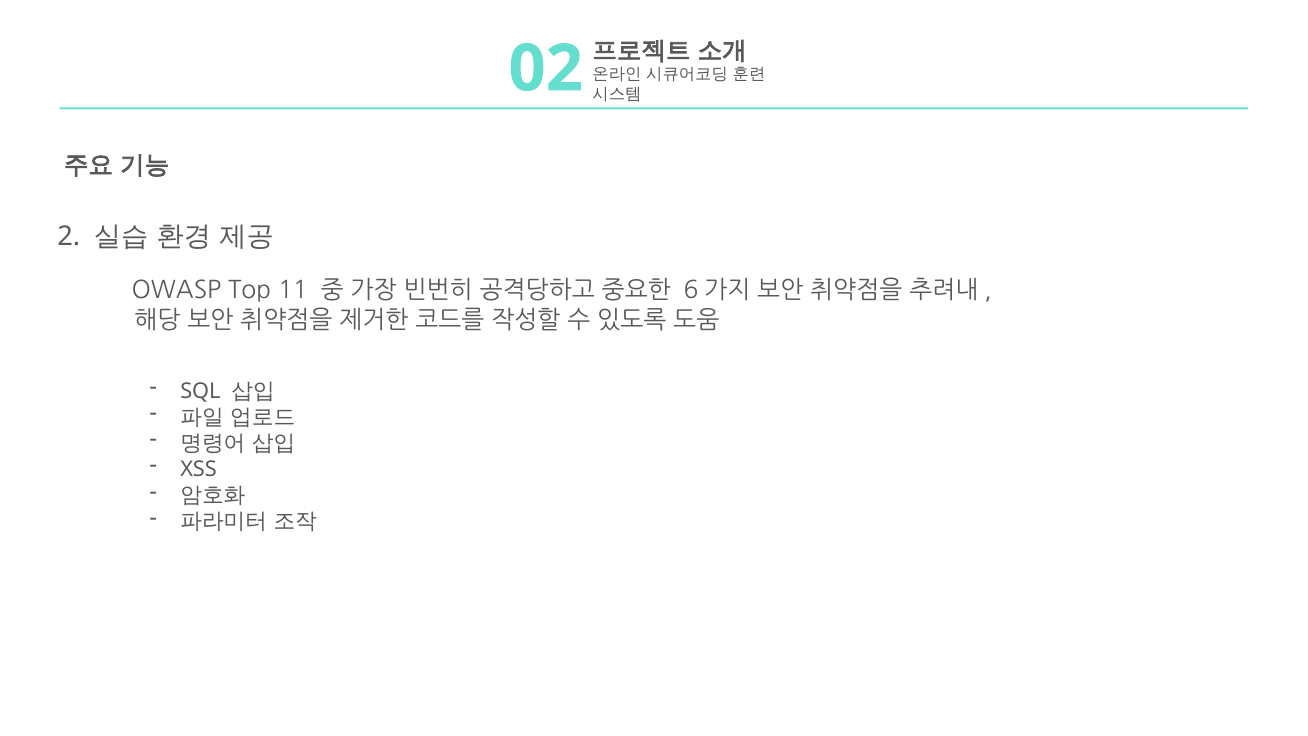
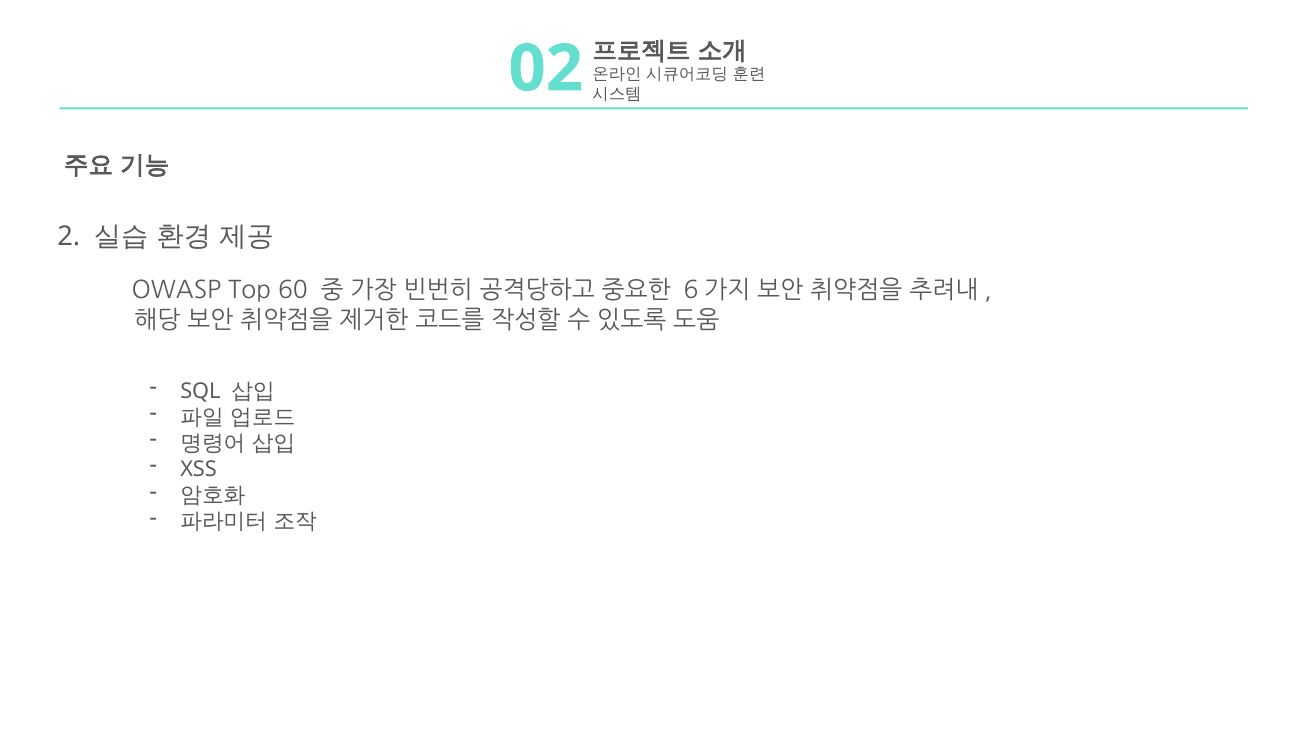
11: 11 -> 60
